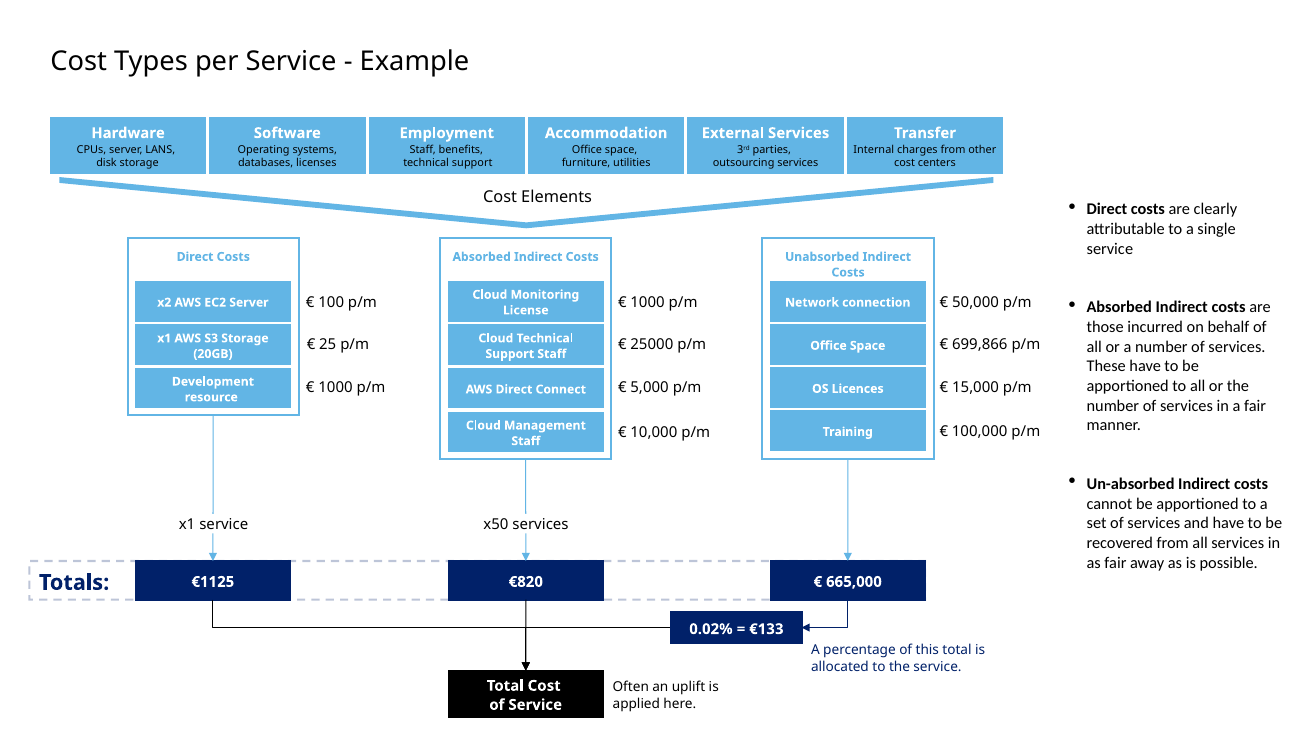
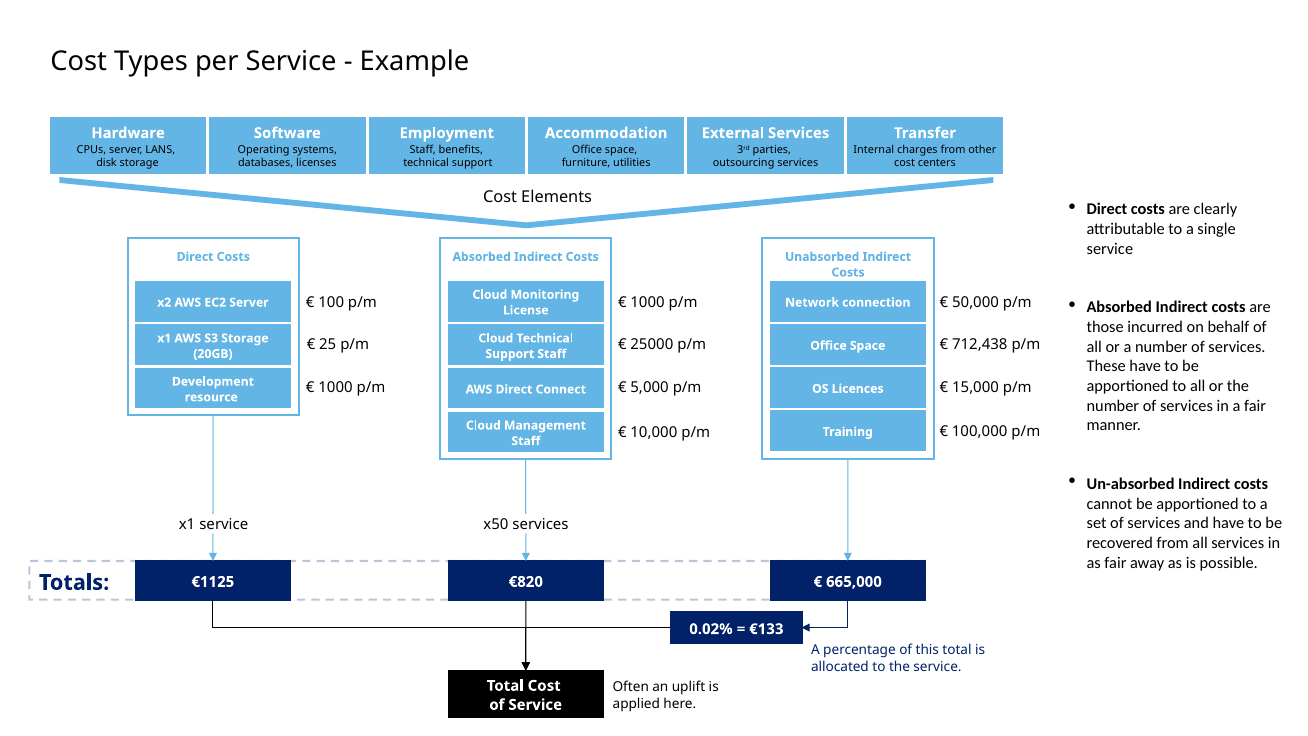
699,866: 699,866 -> 712,438
